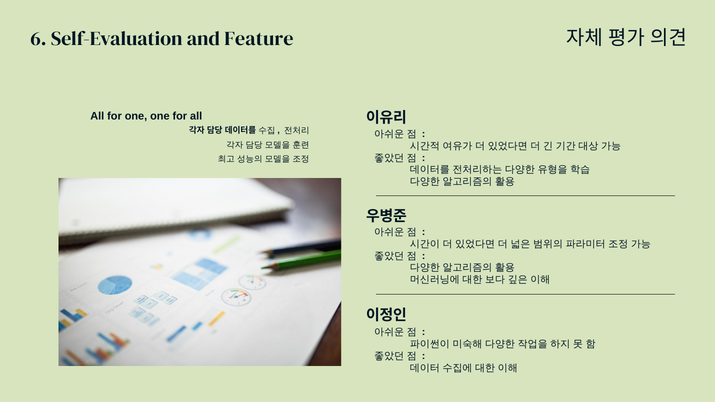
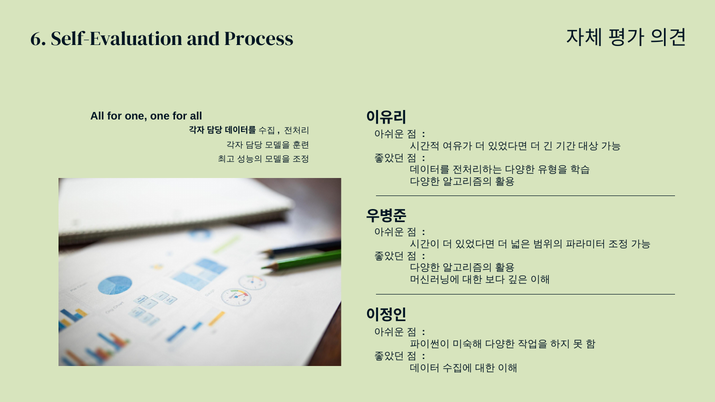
Feature: Feature -> Process
